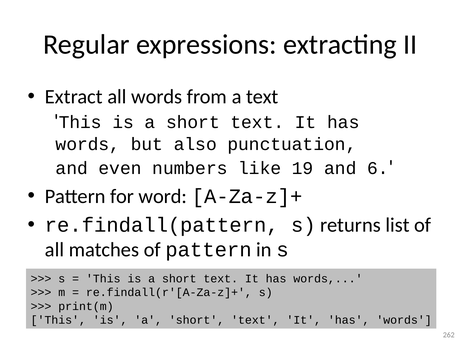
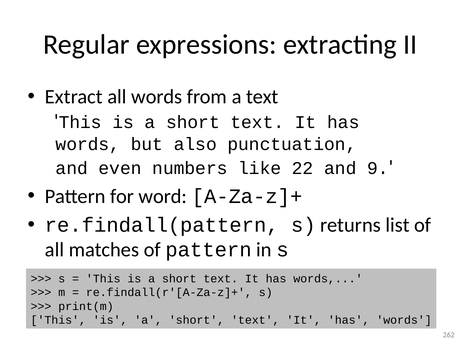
19: 19 -> 22
6: 6 -> 9
